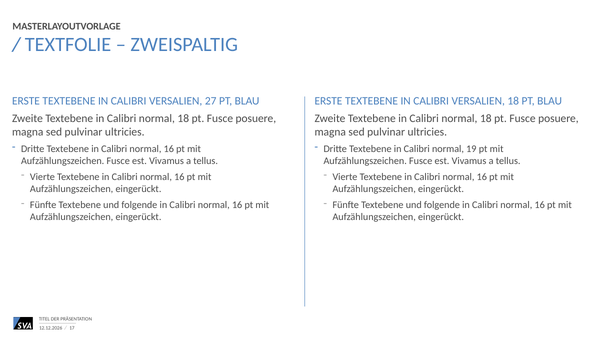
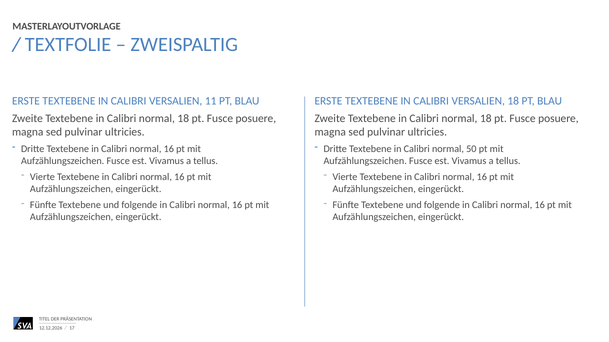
27: 27 -> 11
19: 19 -> 50
